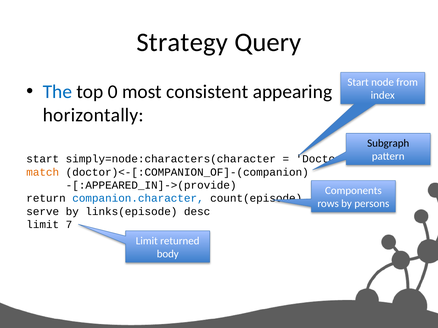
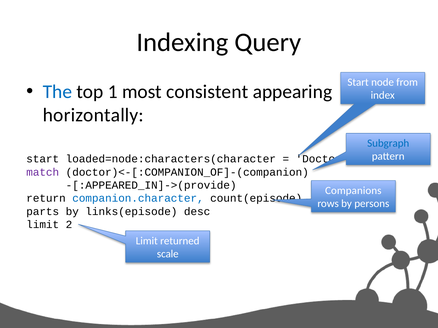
Strategy: Strategy -> Indexing
0: 0 -> 1
Subgraph colour: black -> blue
simply=node:characters(character: simply=node:characters(character -> loaded=node:characters(character
match colour: orange -> purple
Components: Components -> Companions
serve: serve -> parts
7: 7 -> 2
body: body -> scale
